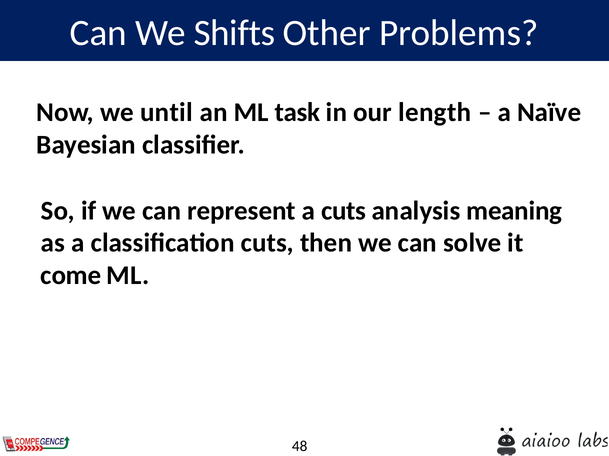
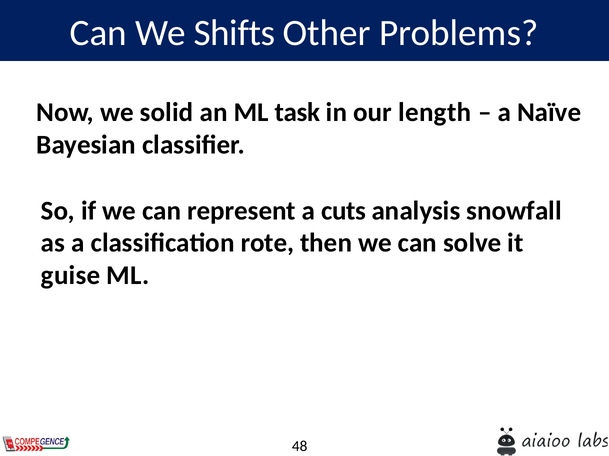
until: until -> solid
meaning: meaning -> snowfall
classification cuts: cuts -> rote
come: come -> guise
